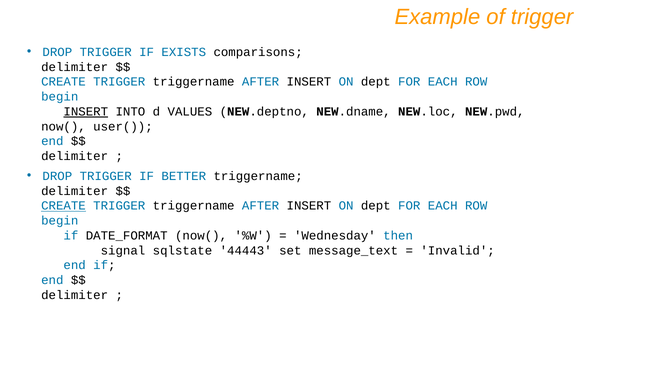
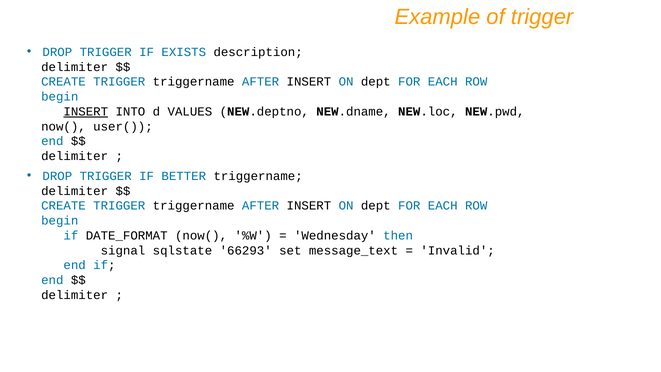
comparisons: comparisons -> description
CREATE at (63, 206) underline: present -> none
44443: 44443 -> 66293
